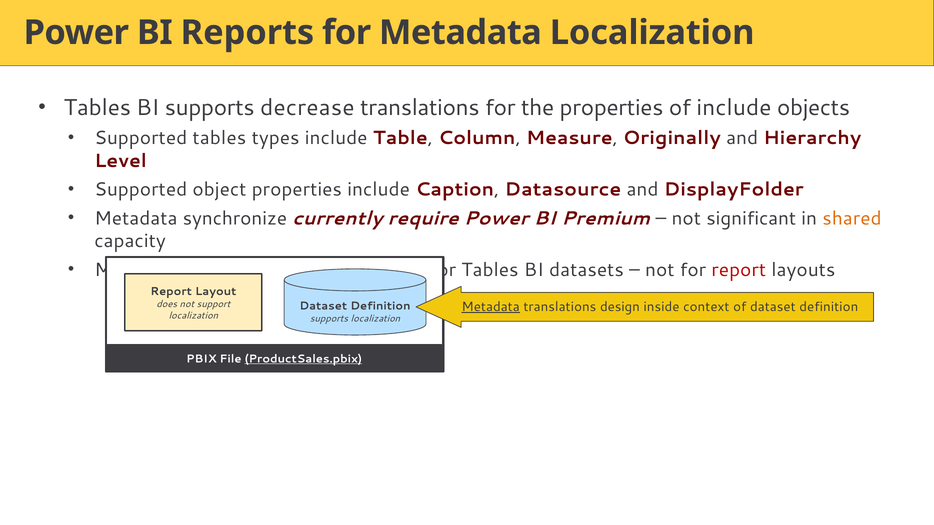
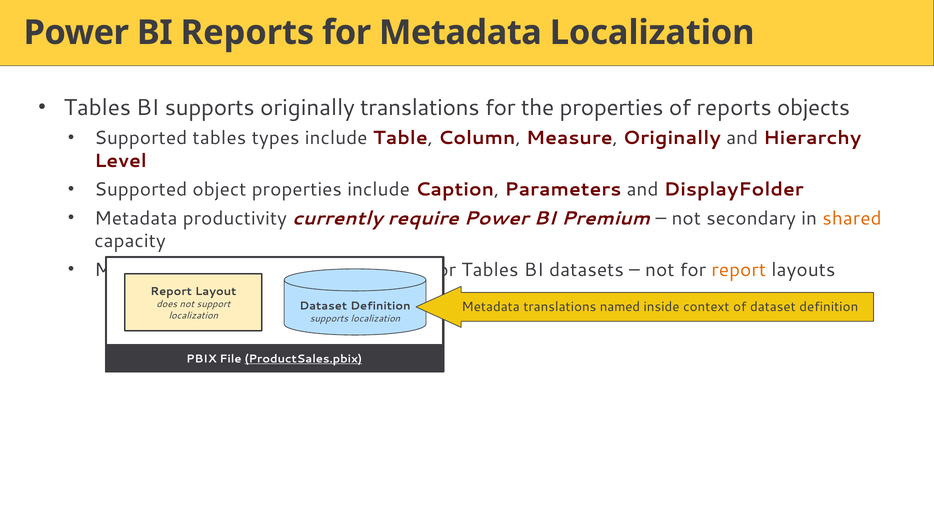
supports decrease: decrease -> originally
of include: include -> reports
Datasource: Datasource -> Parameters
synchronize: synchronize -> productivity
significant: significant -> secondary
report at (739, 270) colour: red -> orange
Metadata at (491, 307) underline: present -> none
design: design -> named
